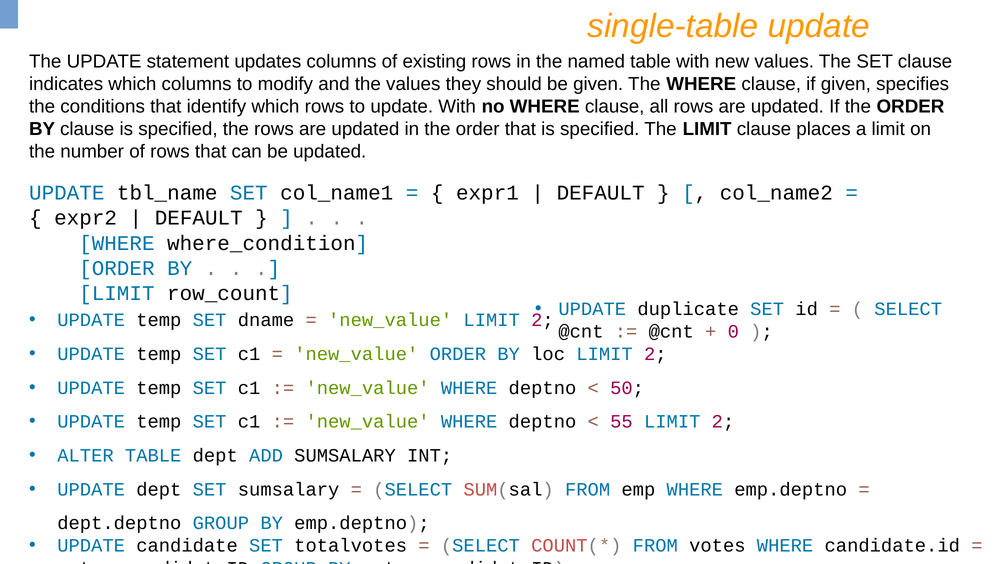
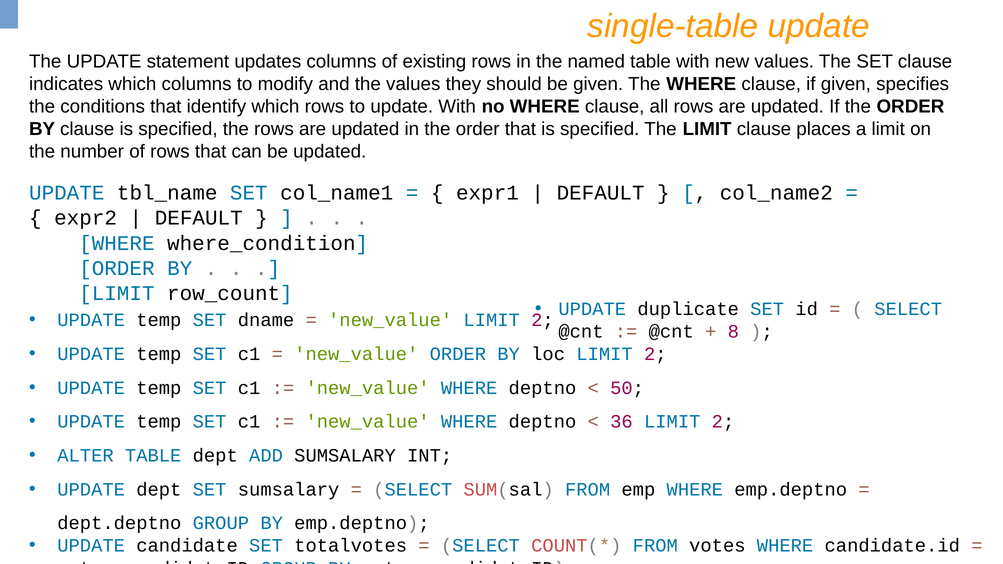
0: 0 -> 8
55: 55 -> 36
